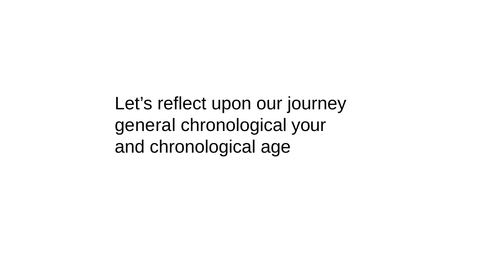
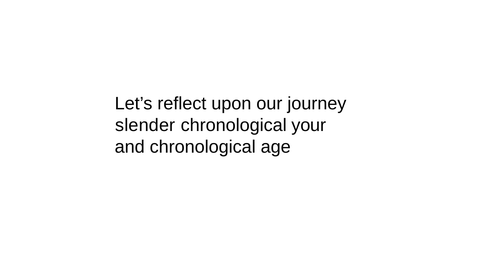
general: general -> slender
